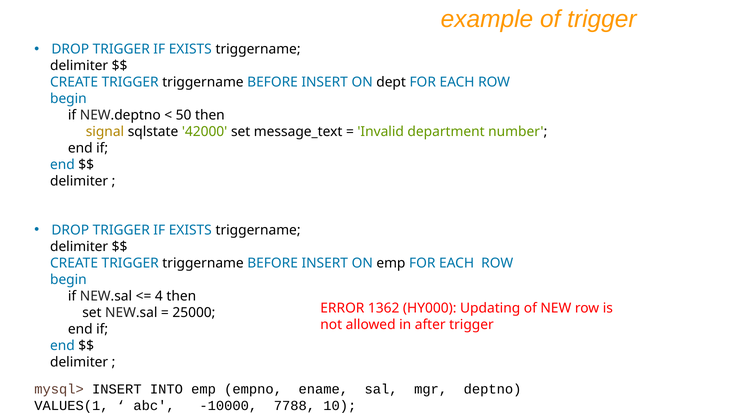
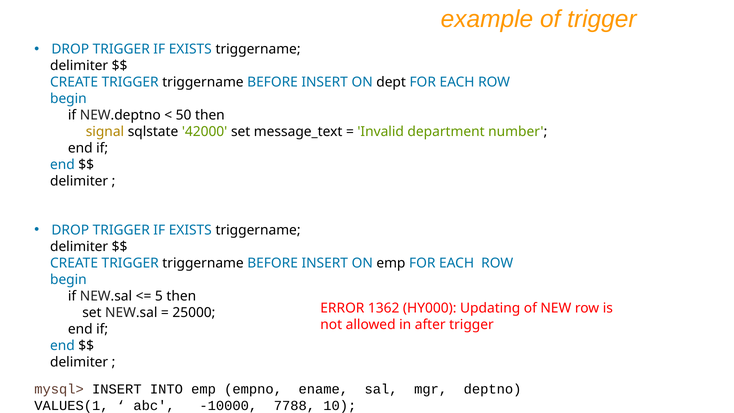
4: 4 -> 5
